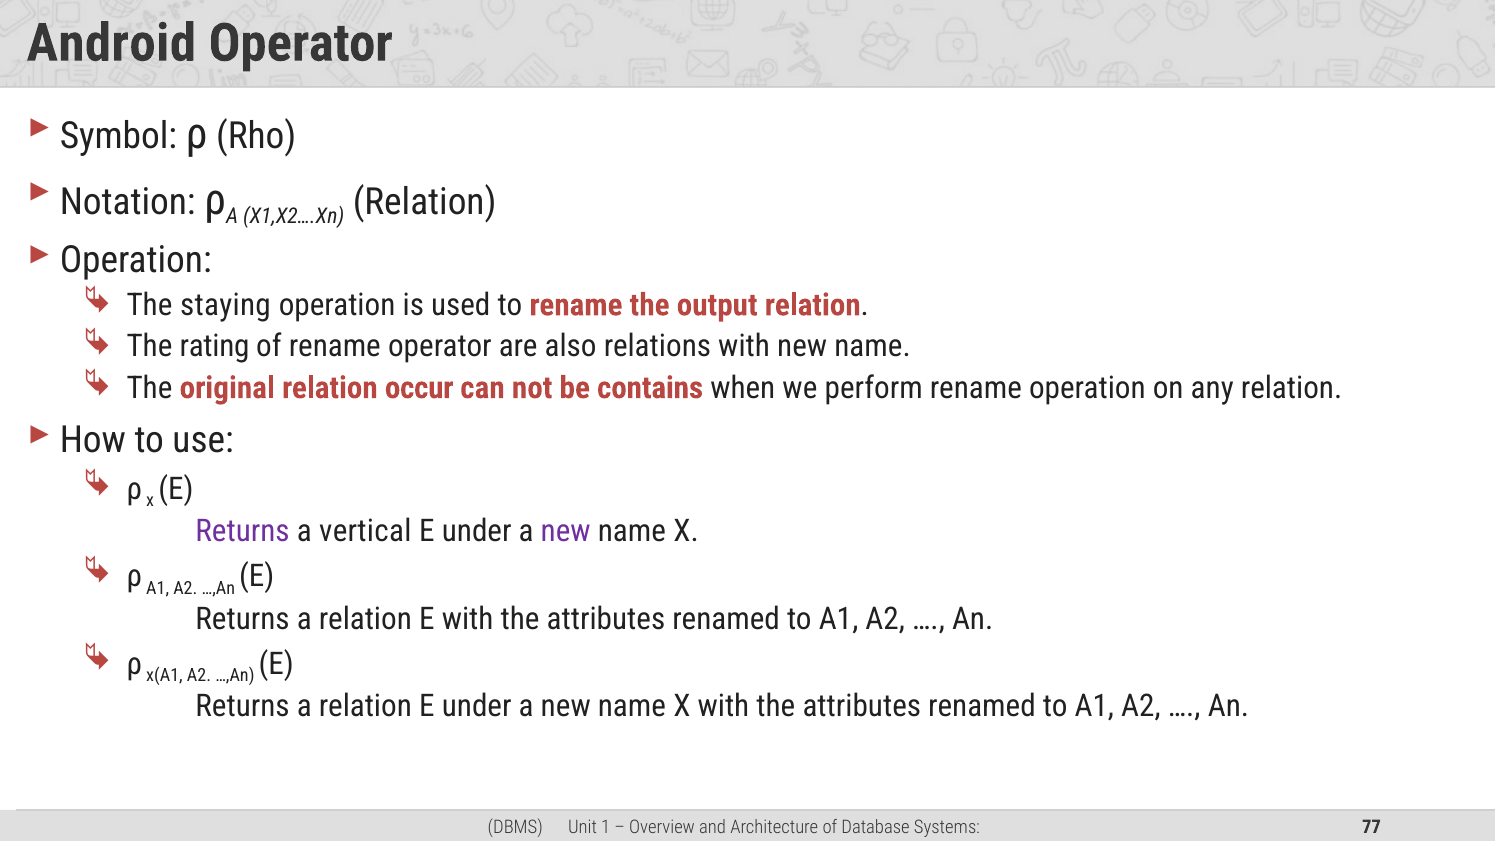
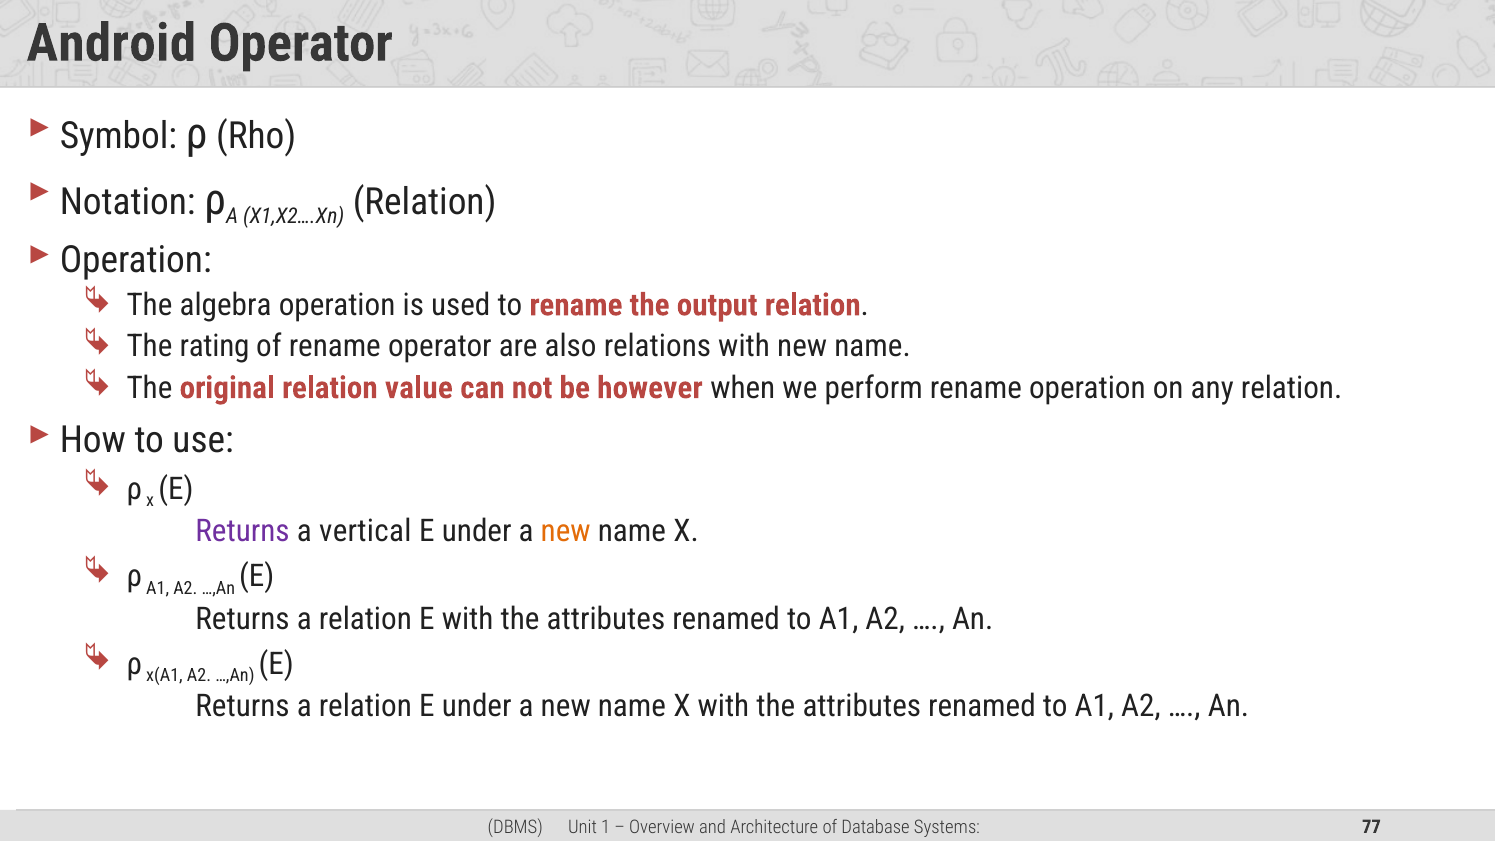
staying: staying -> algebra
occur: occur -> value
contains: contains -> however
new at (566, 531) colour: purple -> orange
